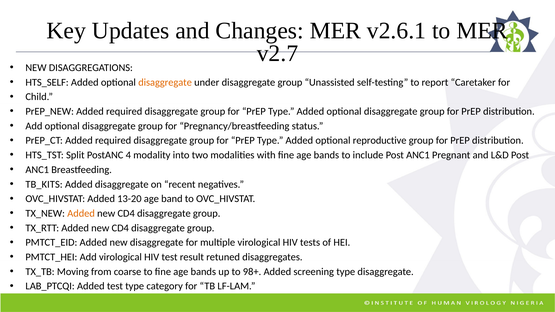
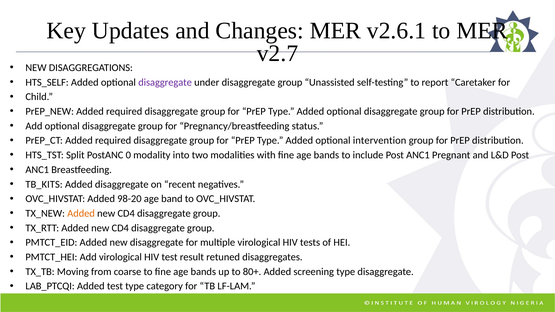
disaggregate at (165, 82) colour: orange -> purple
reproductive: reproductive -> intervention
4: 4 -> 0
13-20: 13-20 -> 98-20
98+: 98+ -> 80+
